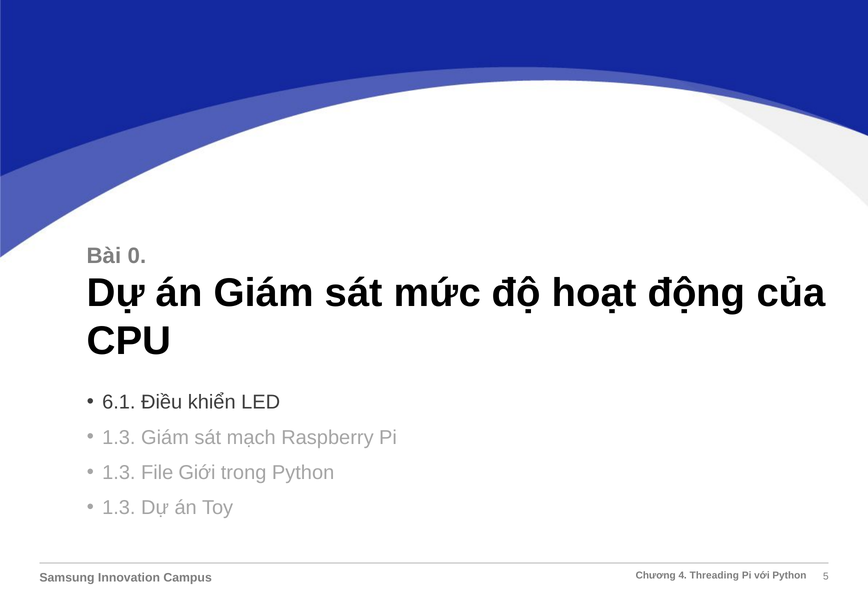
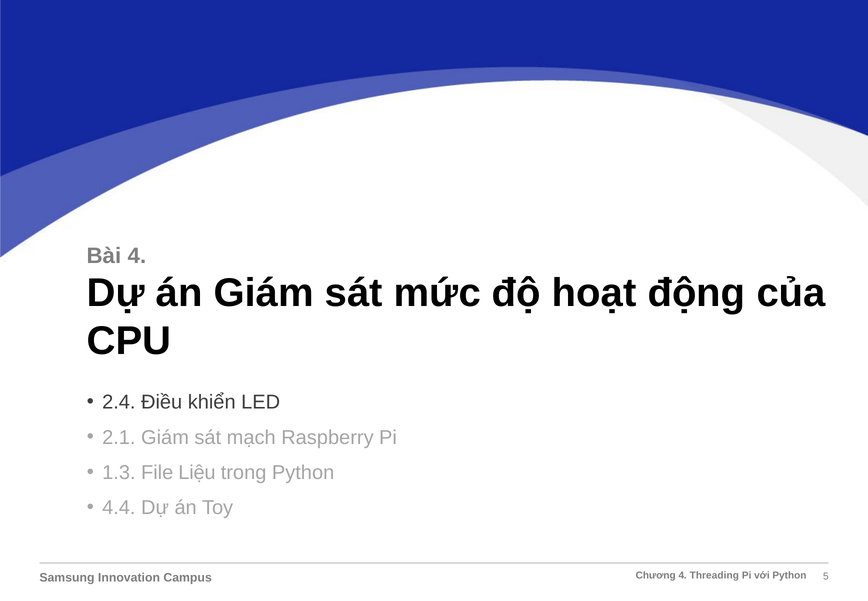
Bài 0: 0 -> 4
6.1: 6.1 -> 2.4
1.3 at (119, 438): 1.3 -> 2.1
Giới: Giới -> Liệu
1.3 at (119, 508): 1.3 -> 4.4
